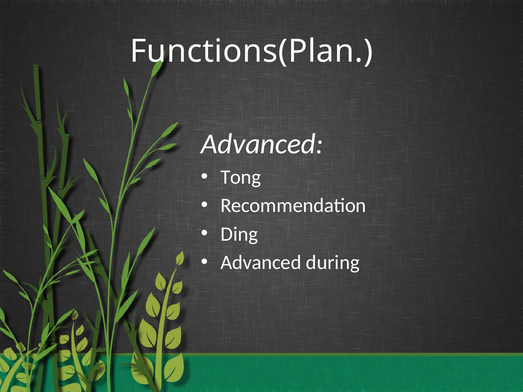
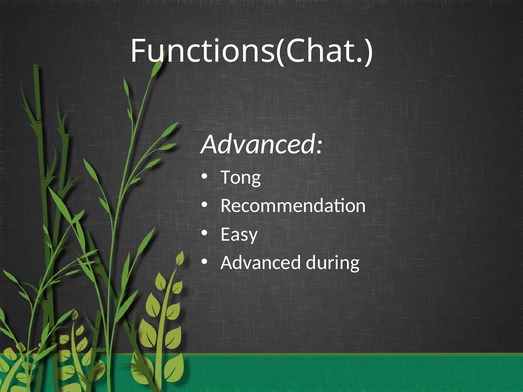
Functions(Plan: Functions(Plan -> Functions(Chat
Ding: Ding -> Easy
